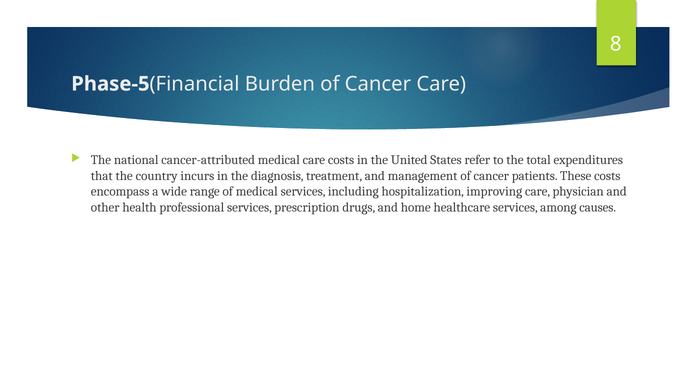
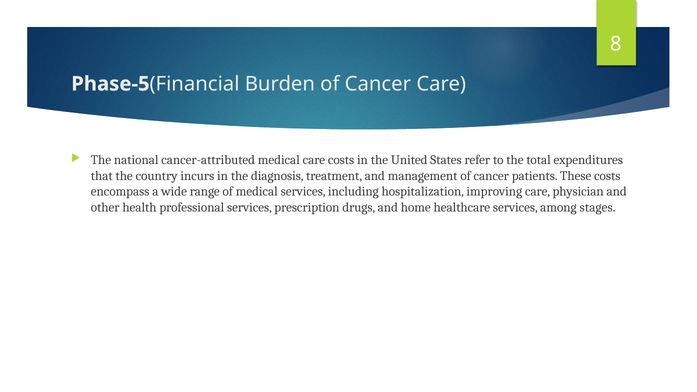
causes: causes -> stages
